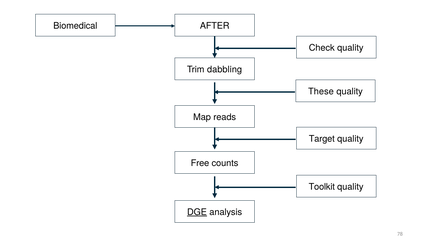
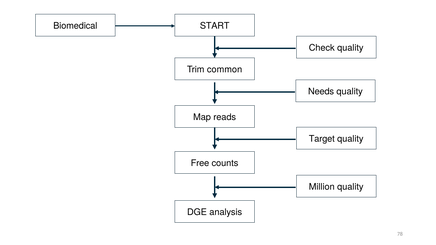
AFTER: AFTER -> START
dabbling: dabbling -> common
These: These -> Needs
Toolkit: Toolkit -> Million
DGE underline: present -> none
